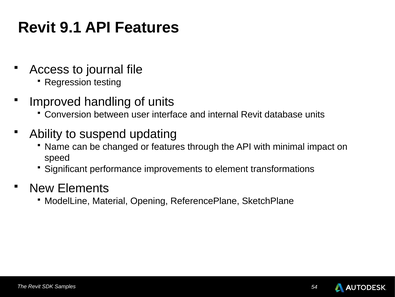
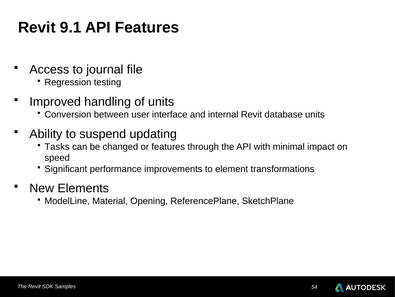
Name: Name -> Tasks
